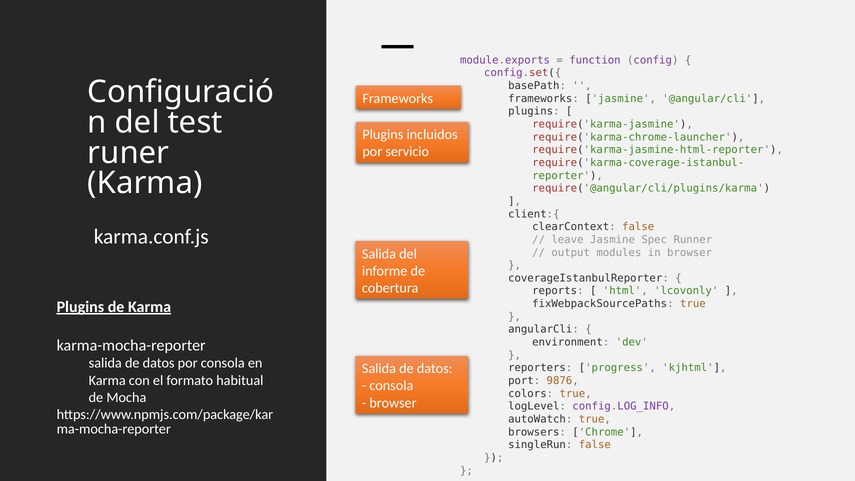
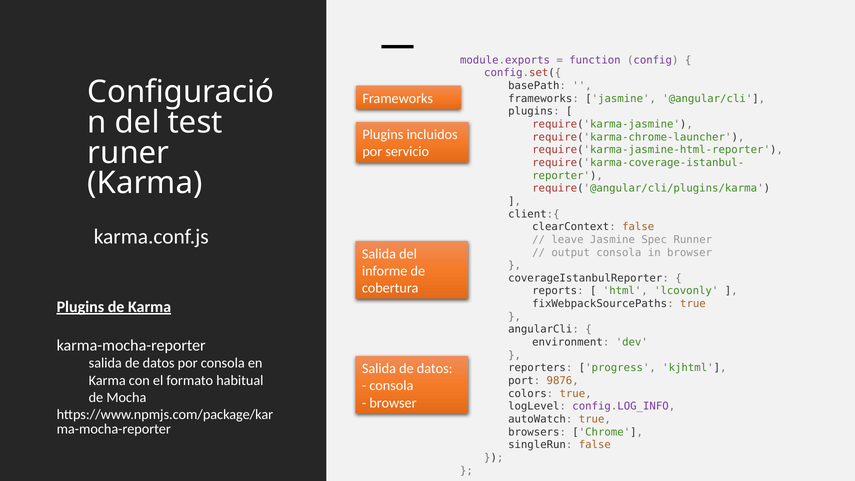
output modules: modules -> consola
